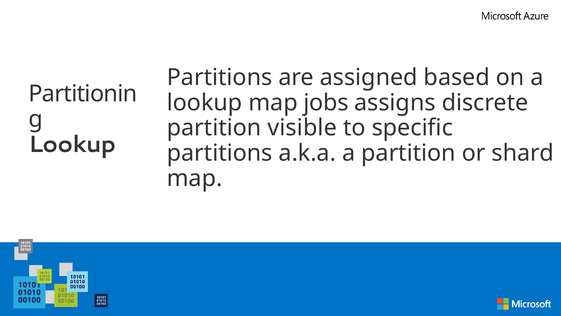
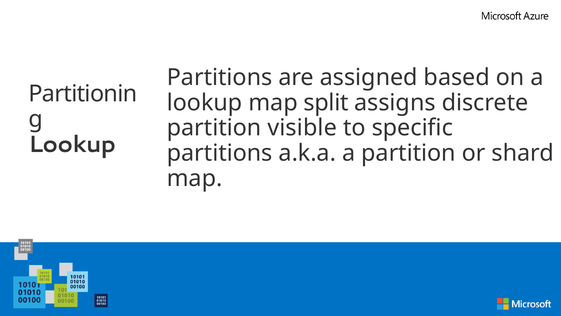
jobs: jobs -> split
